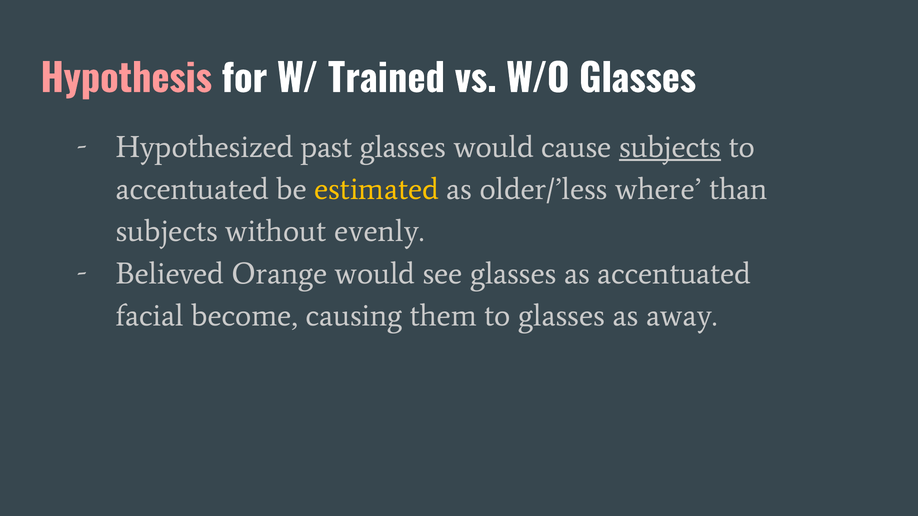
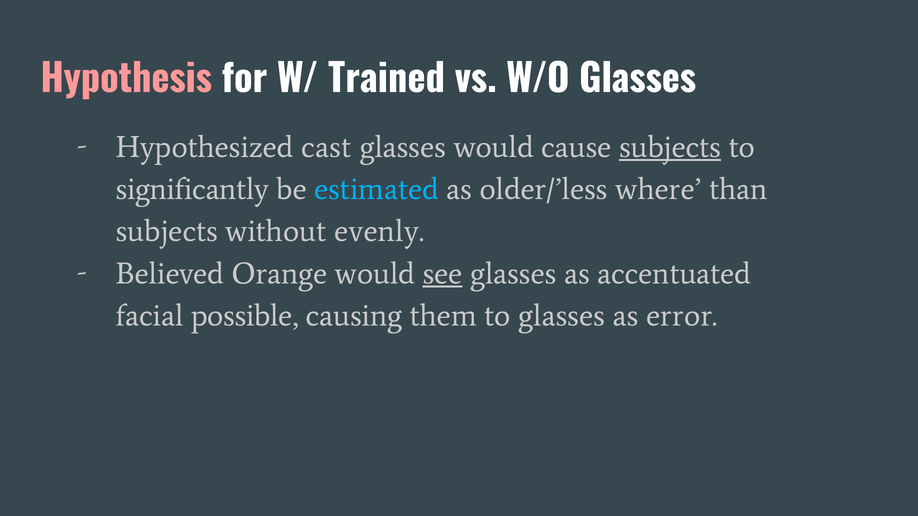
past: past -> cast
accentuated at (192, 189): accentuated -> significantly
estimated colour: yellow -> light blue
see underline: none -> present
become: become -> possible
away: away -> error
